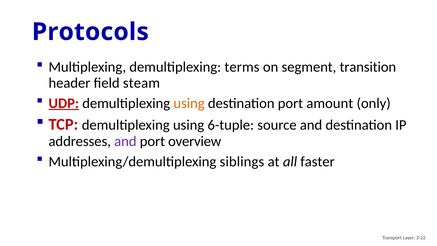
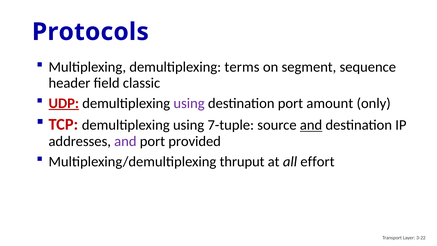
transition: transition -> sequence
steam: steam -> classic
using at (189, 103) colour: orange -> purple
6-tuple: 6-tuple -> 7-tuple
and at (311, 125) underline: none -> present
overview: overview -> provided
siblings: siblings -> thruput
faster: faster -> effort
